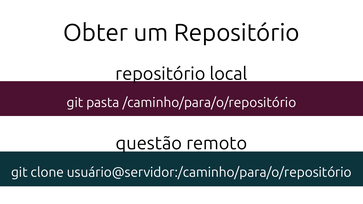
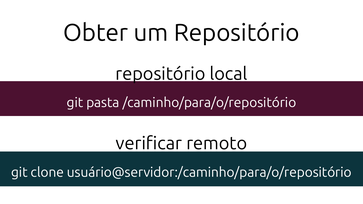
questão: questão -> verificar
